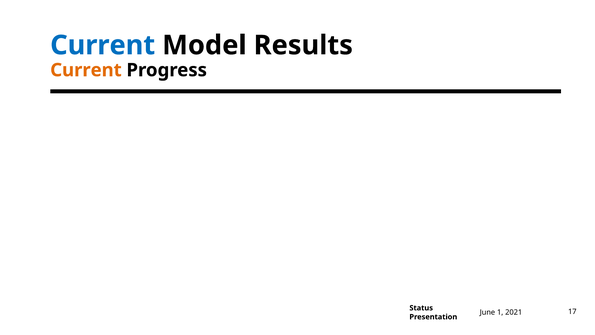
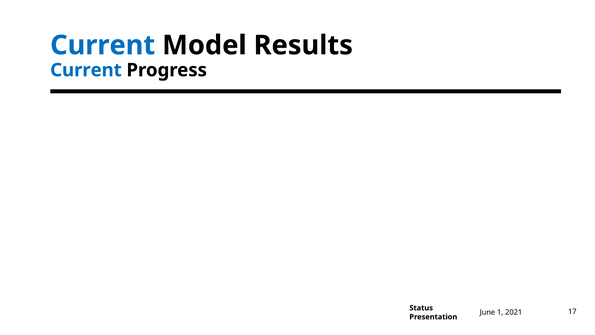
Current at (86, 70) colour: orange -> blue
